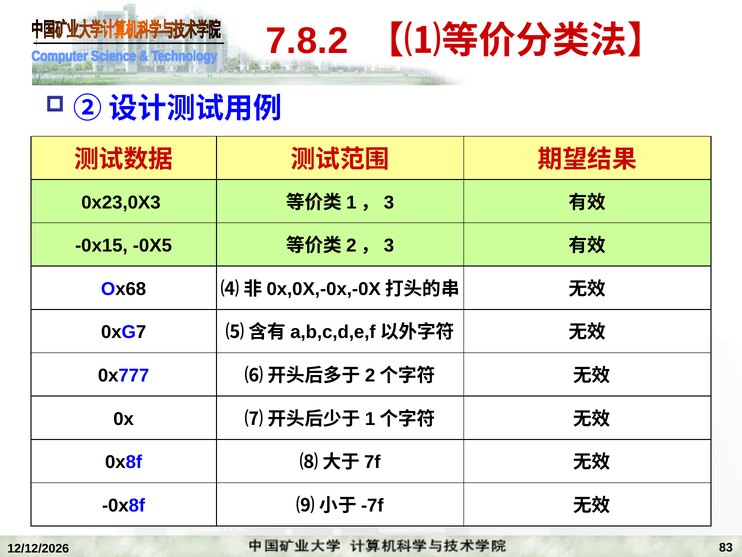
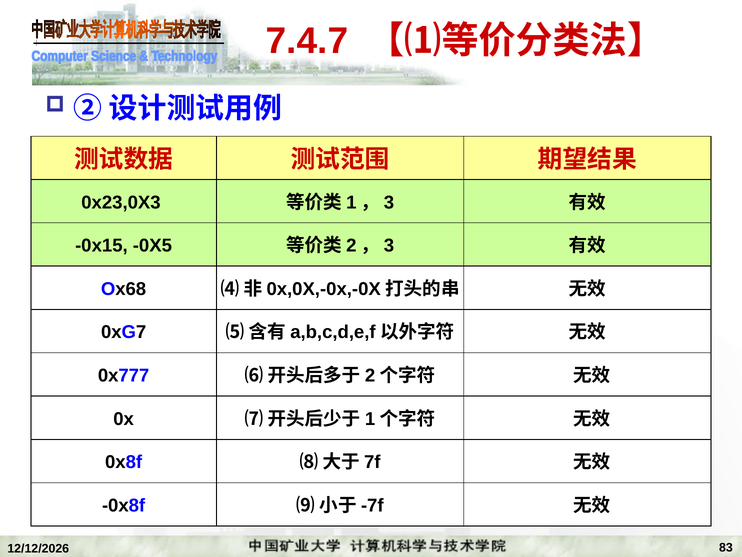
7.8.2: 7.8.2 -> 7.4.7
